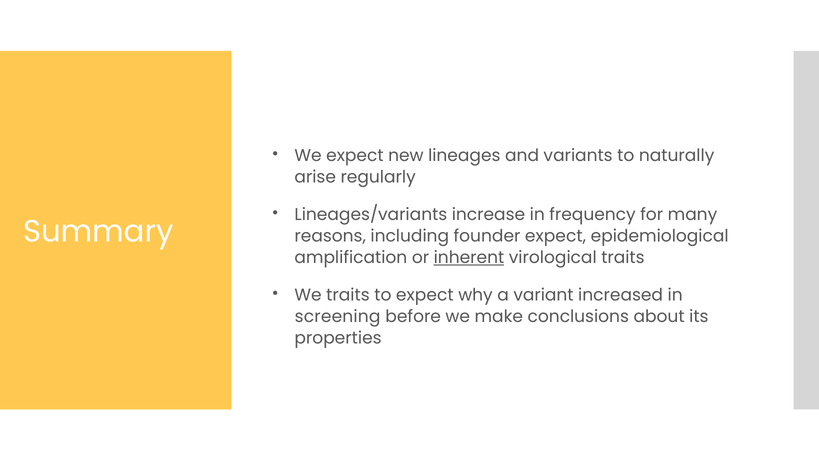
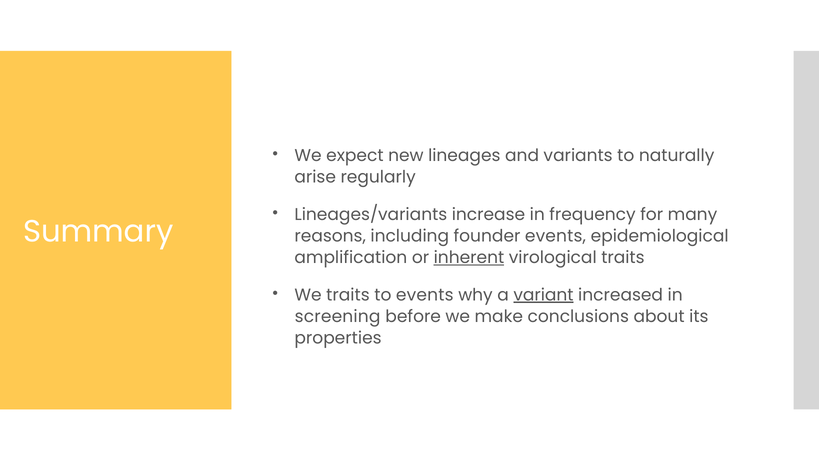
founder expect: expect -> events
to expect: expect -> events
variant underline: none -> present
